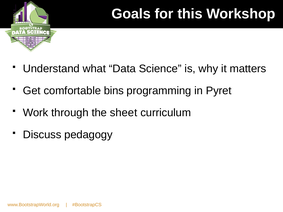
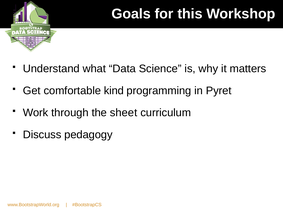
bins: bins -> kind
